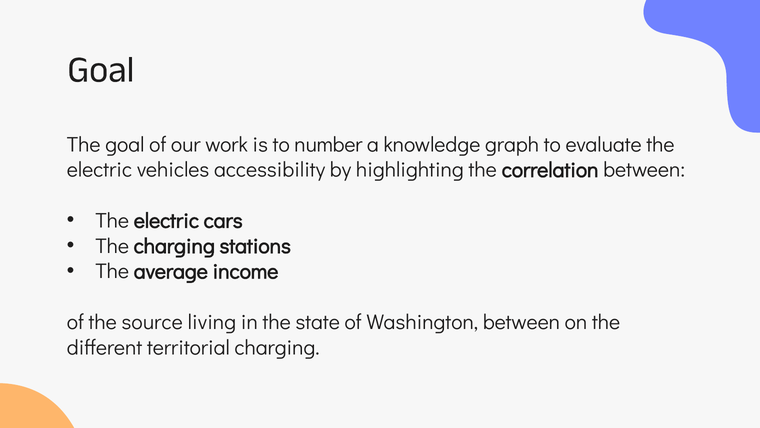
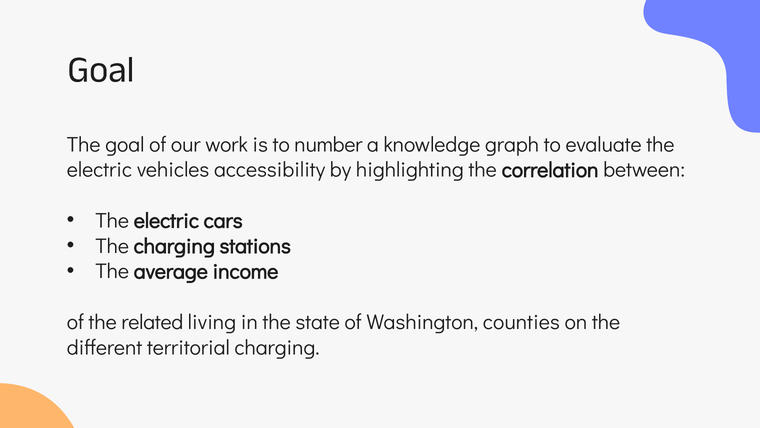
source: source -> related
Washington between: between -> counties
